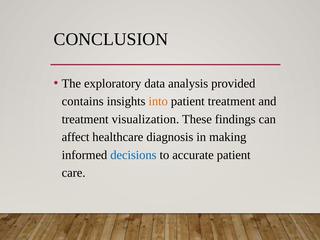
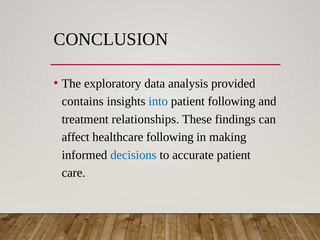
into colour: orange -> blue
patient treatment: treatment -> following
visualization: visualization -> relationships
healthcare diagnosis: diagnosis -> following
